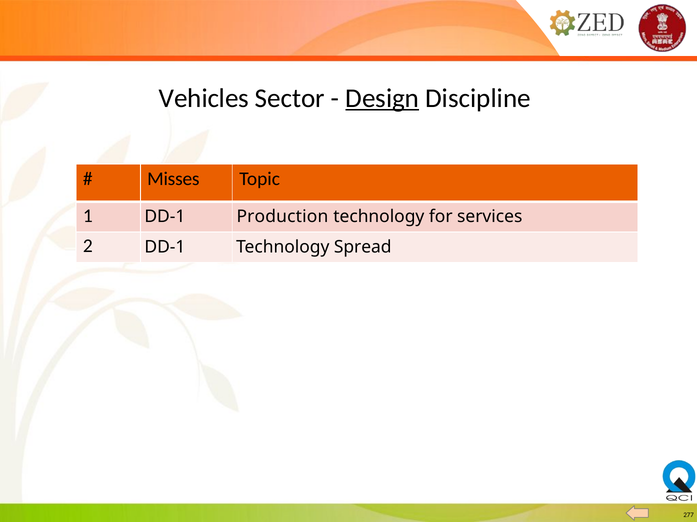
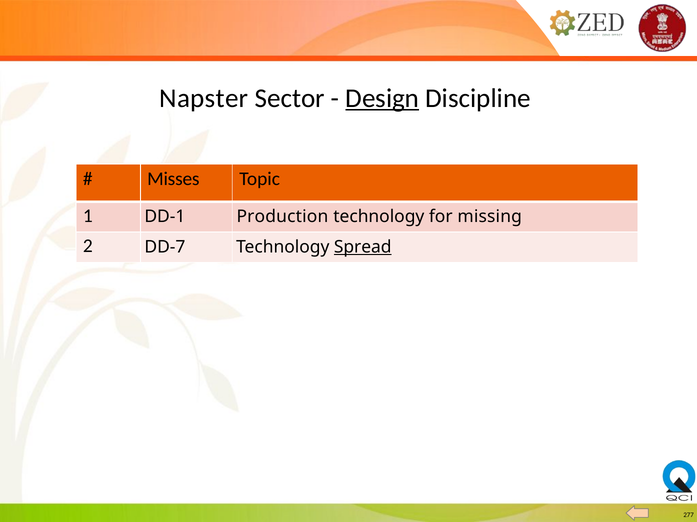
Vehicles: Vehicles -> Napster
services: services -> missing
2 DD-1: DD-1 -> DD-7
Spread underline: none -> present
